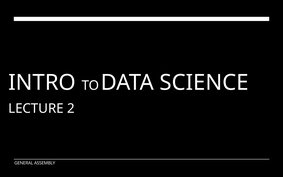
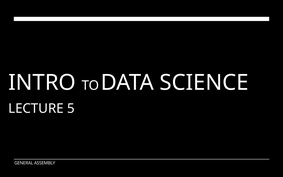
2: 2 -> 5
